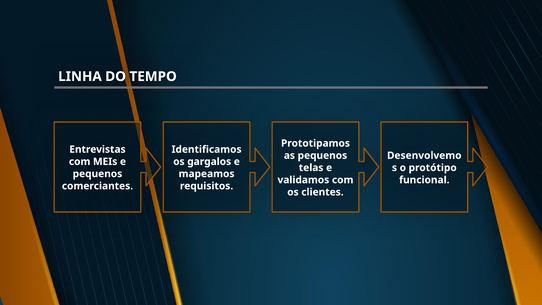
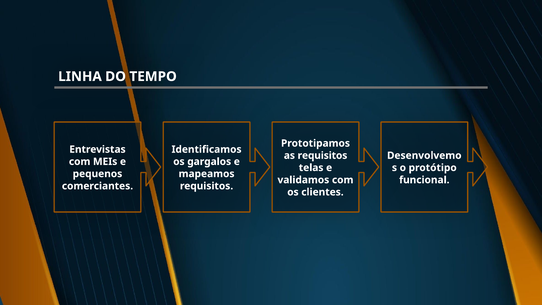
pequenos at (322, 155): pequenos -> requisitos
